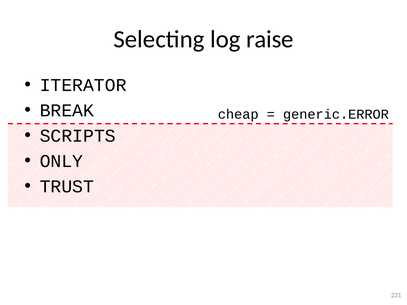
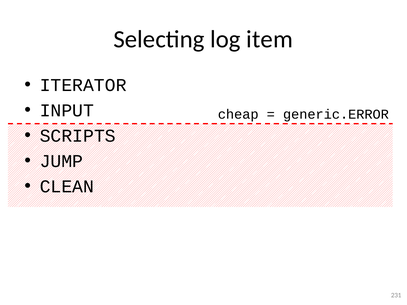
raise: raise -> item
BREAK: BREAK -> INPUT
ONLY: ONLY -> JUMP
TRUST: TRUST -> CLEAN
